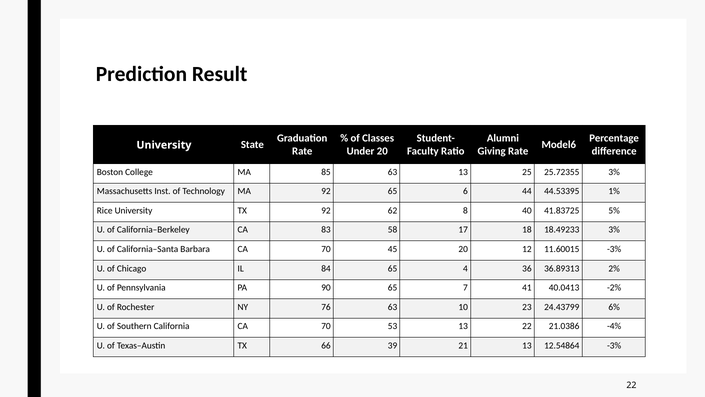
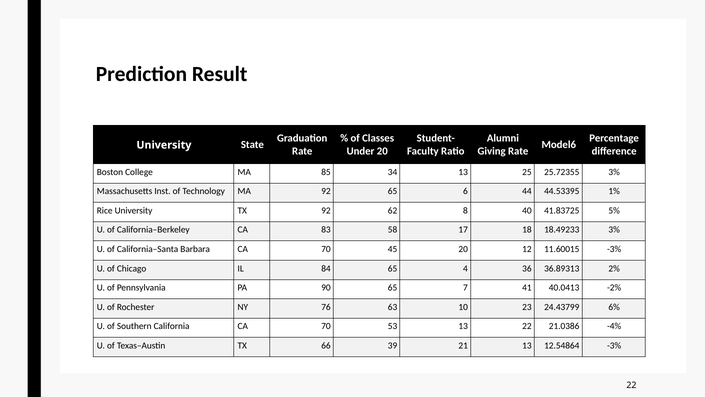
85 63: 63 -> 34
